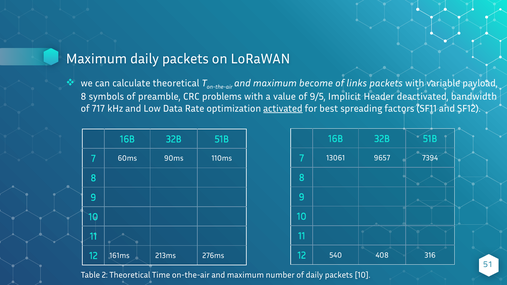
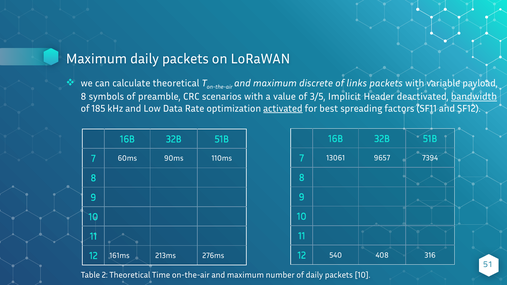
become: become -> discrete
problems: problems -> scenarios
9/5: 9/5 -> 3/5
bandwidth underline: none -> present
717: 717 -> 185
